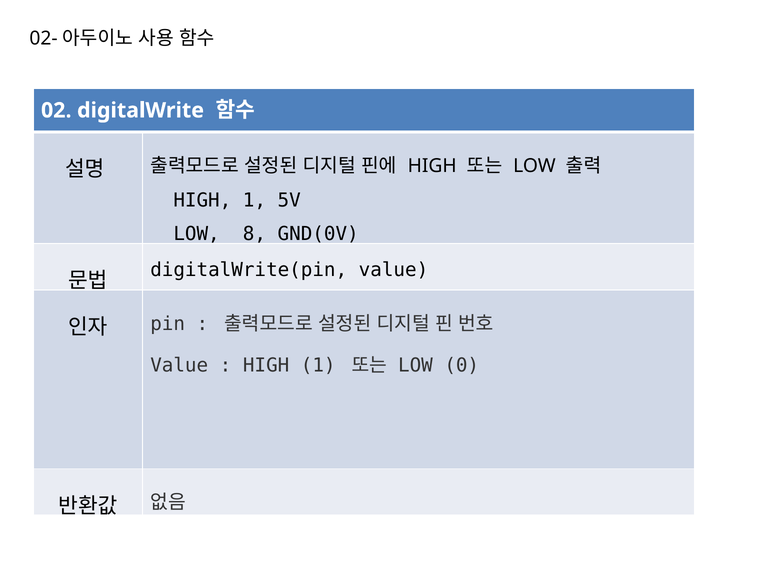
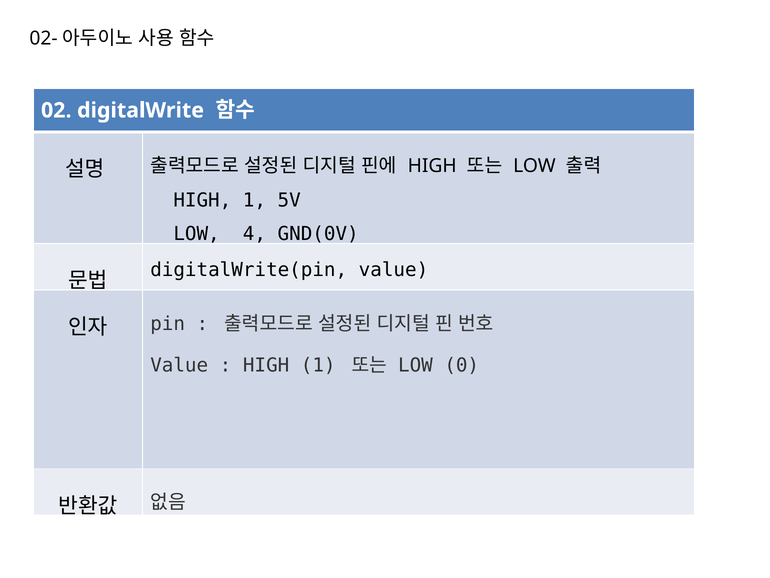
8: 8 -> 4
